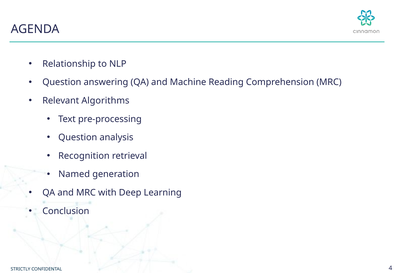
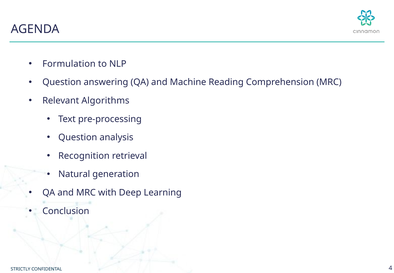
Relationship: Relationship -> Formulation
Named: Named -> Natural
